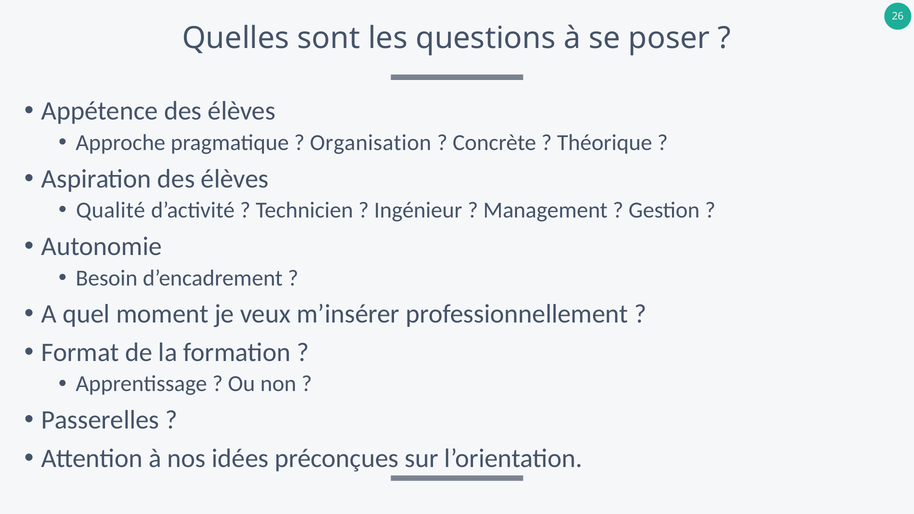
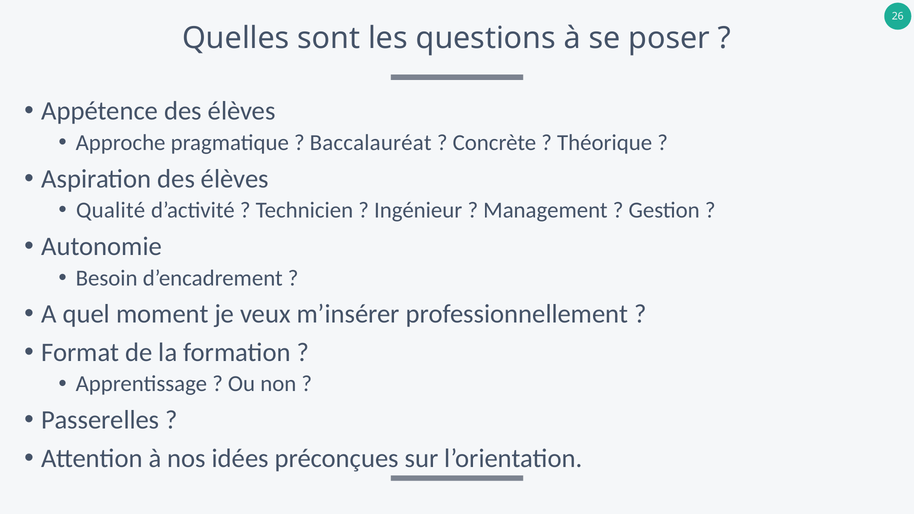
Organisation: Organisation -> Baccalauréat
